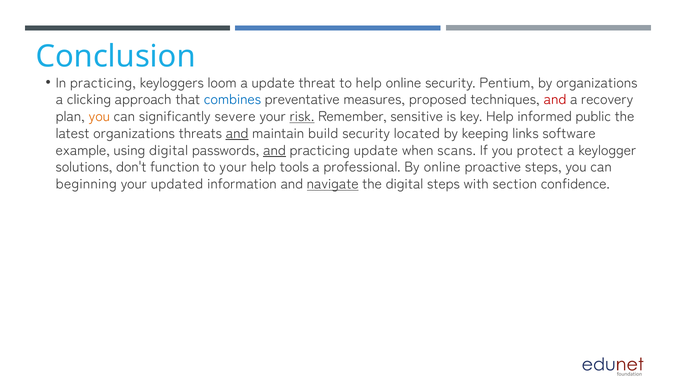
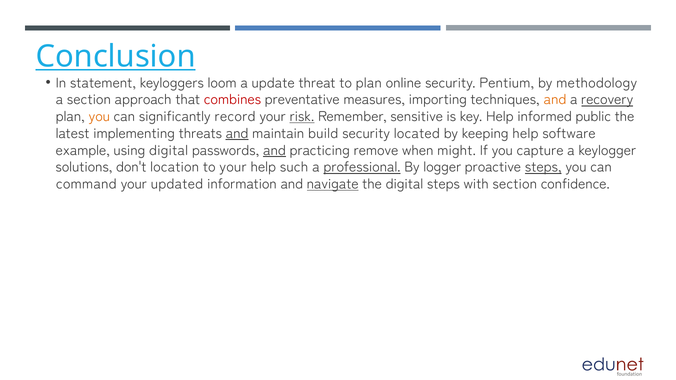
Conclusion underline: none -> present
In practicing: practicing -> statement
to help: help -> plan
by organizations: organizations -> methodology
a clicking: clicking -> section
combines colour: blue -> red
proposed: proposed -> importing
and at (555, 100) colour: red -> orange
recovery underline: none -> present
severe: severe -> record
latest organizations: organizations -> implementing
keeping links: links -> help
practicing update: update -> remove
scans: scans -> might
protect: protect -> capture
function: function -> location
tools: tools -> such
professional underline: none -> present
By online: online -> logger
steps at (543, 167) underline: none -> present
beginning: beginning -> command
